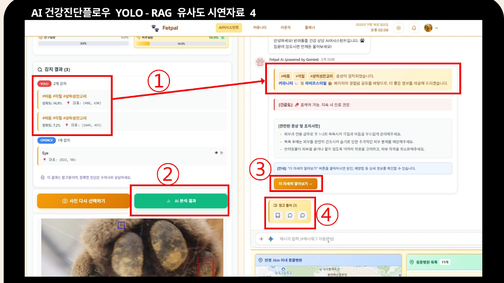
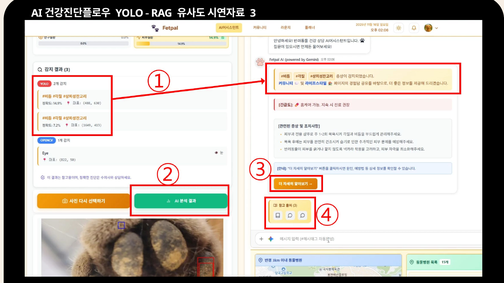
4: 4 -> 3
